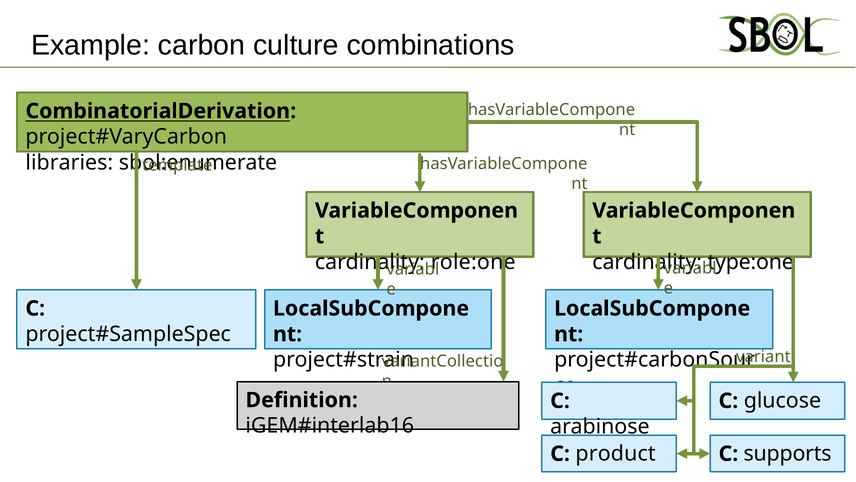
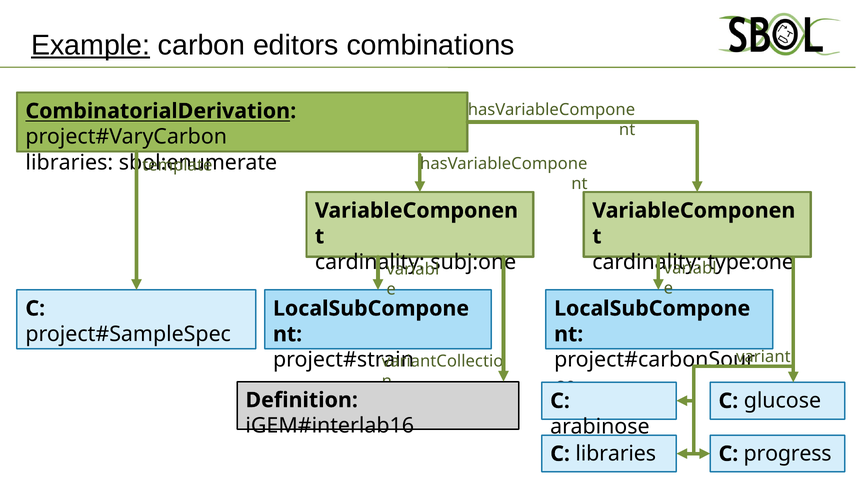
Example underline: none -> present
culture: culture -> editors
role:one: role:one -> subj:one
C product: product -> libraries
supports: supports -> progress
